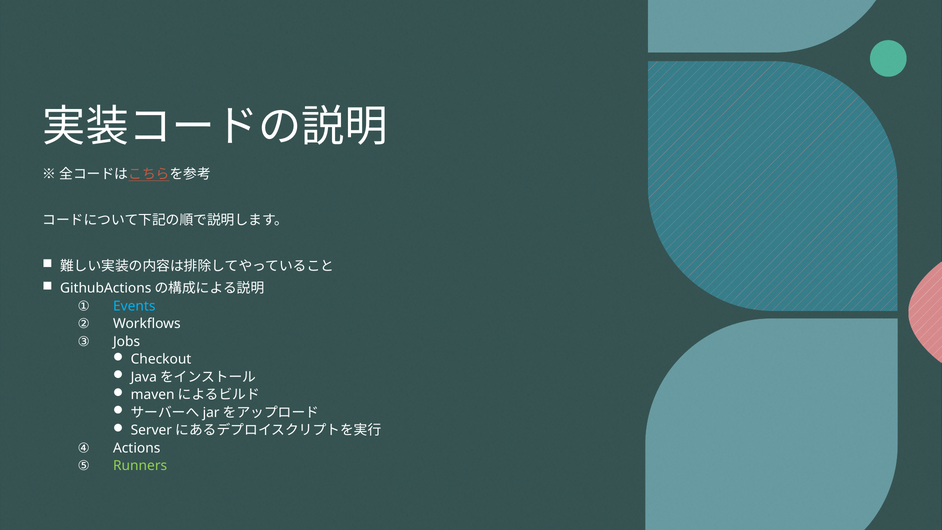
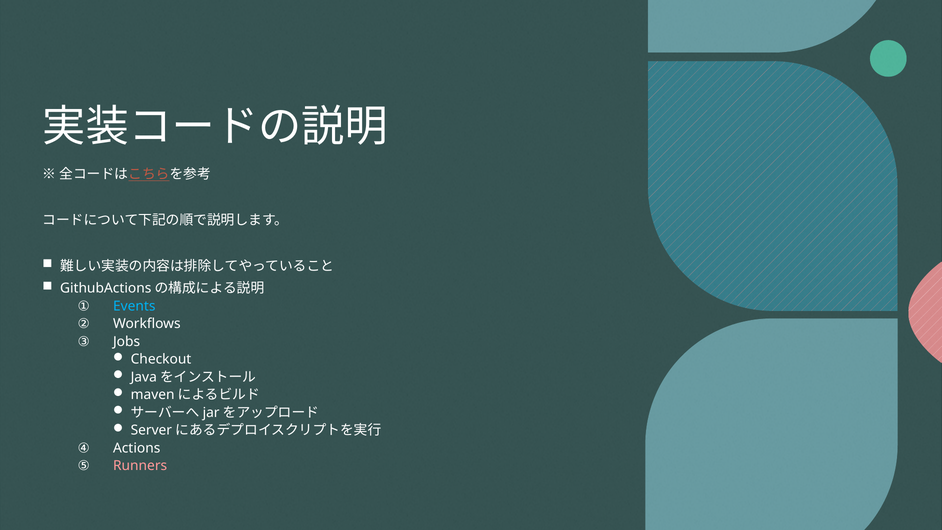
Runners colour: light green -> pink
